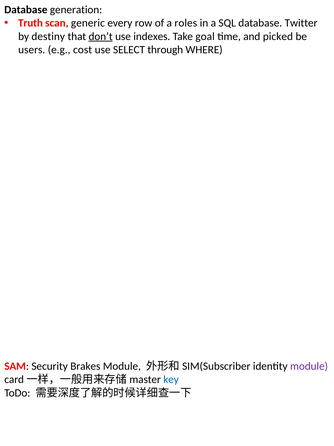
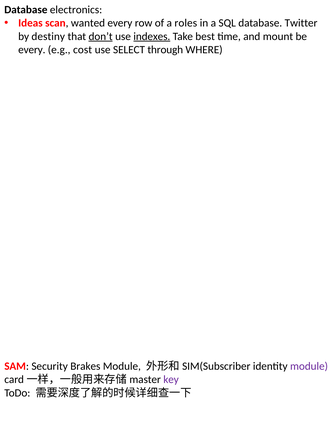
generation: generation -> electronics
Truth: Truth -> Ideas
generic: generic -> wanted
indexes underline: none -> present
goal: goal -> best
picked: picked -> mount
users at (32, 50): users -> every
key colour: blue -> purple
